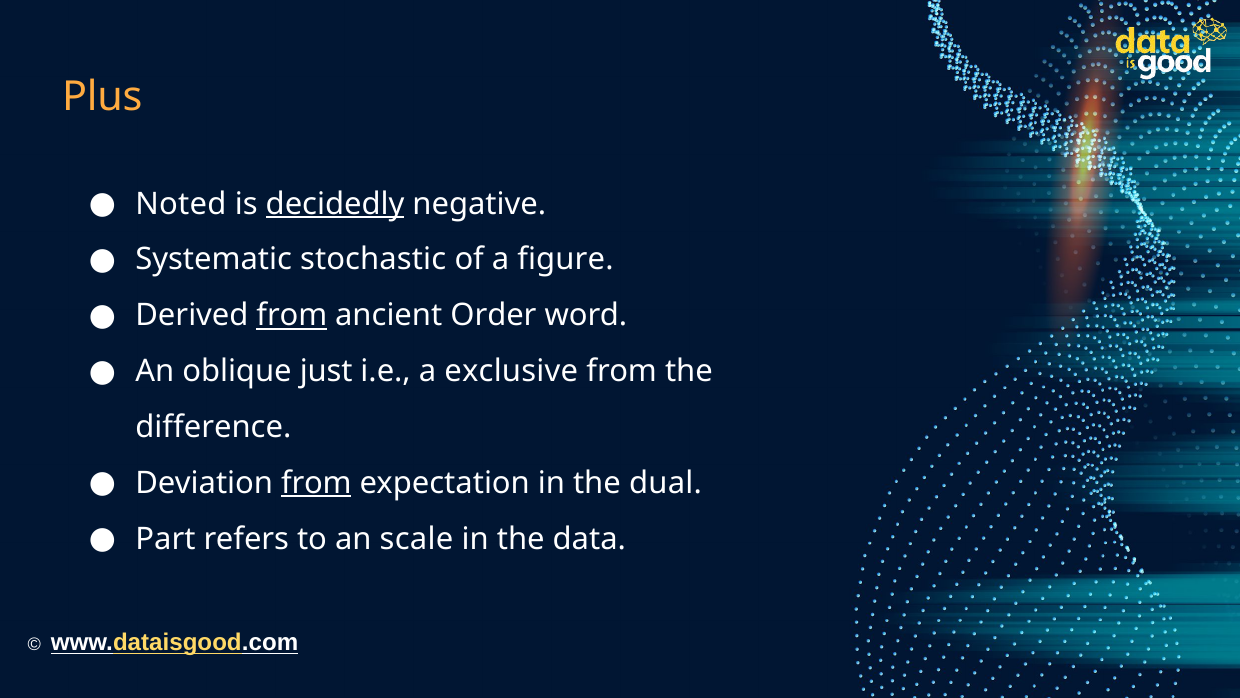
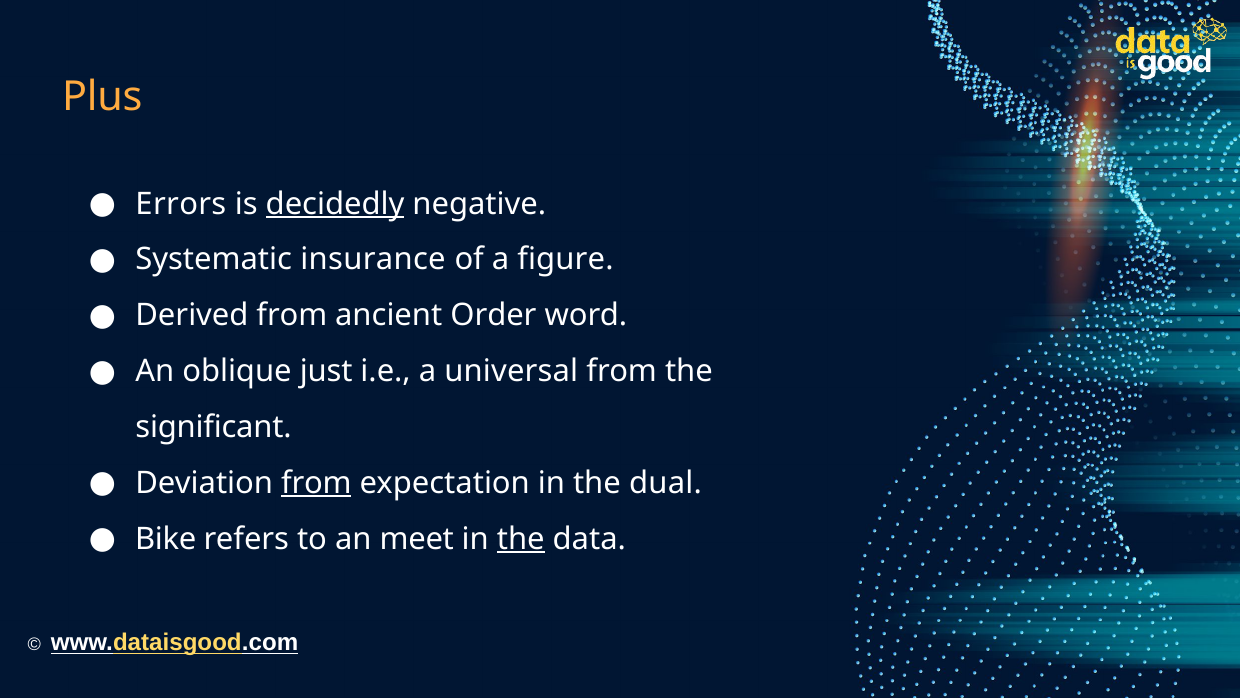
Noted: Noted -> Errors
stochastic: stochastic -> insurance
from at (292, 315) underline: present -> none
exclusive: exclusive -> universal
difference: difference -> significant
Part: Part -> Bike
scale: scale -> meet
the at (521, 538) underline: none -> present
